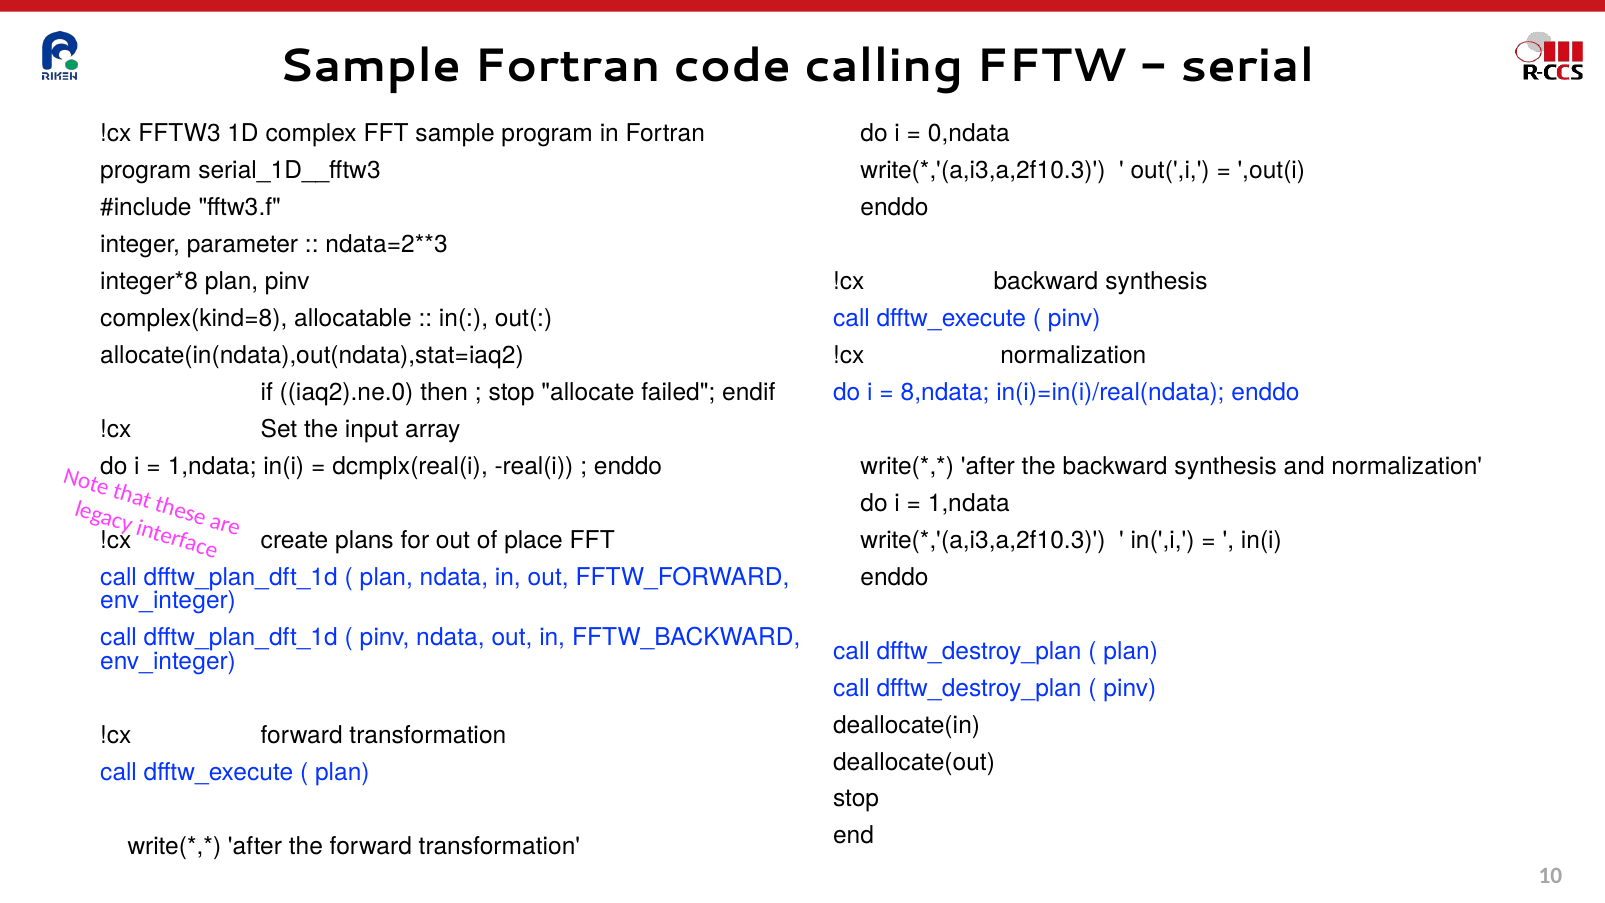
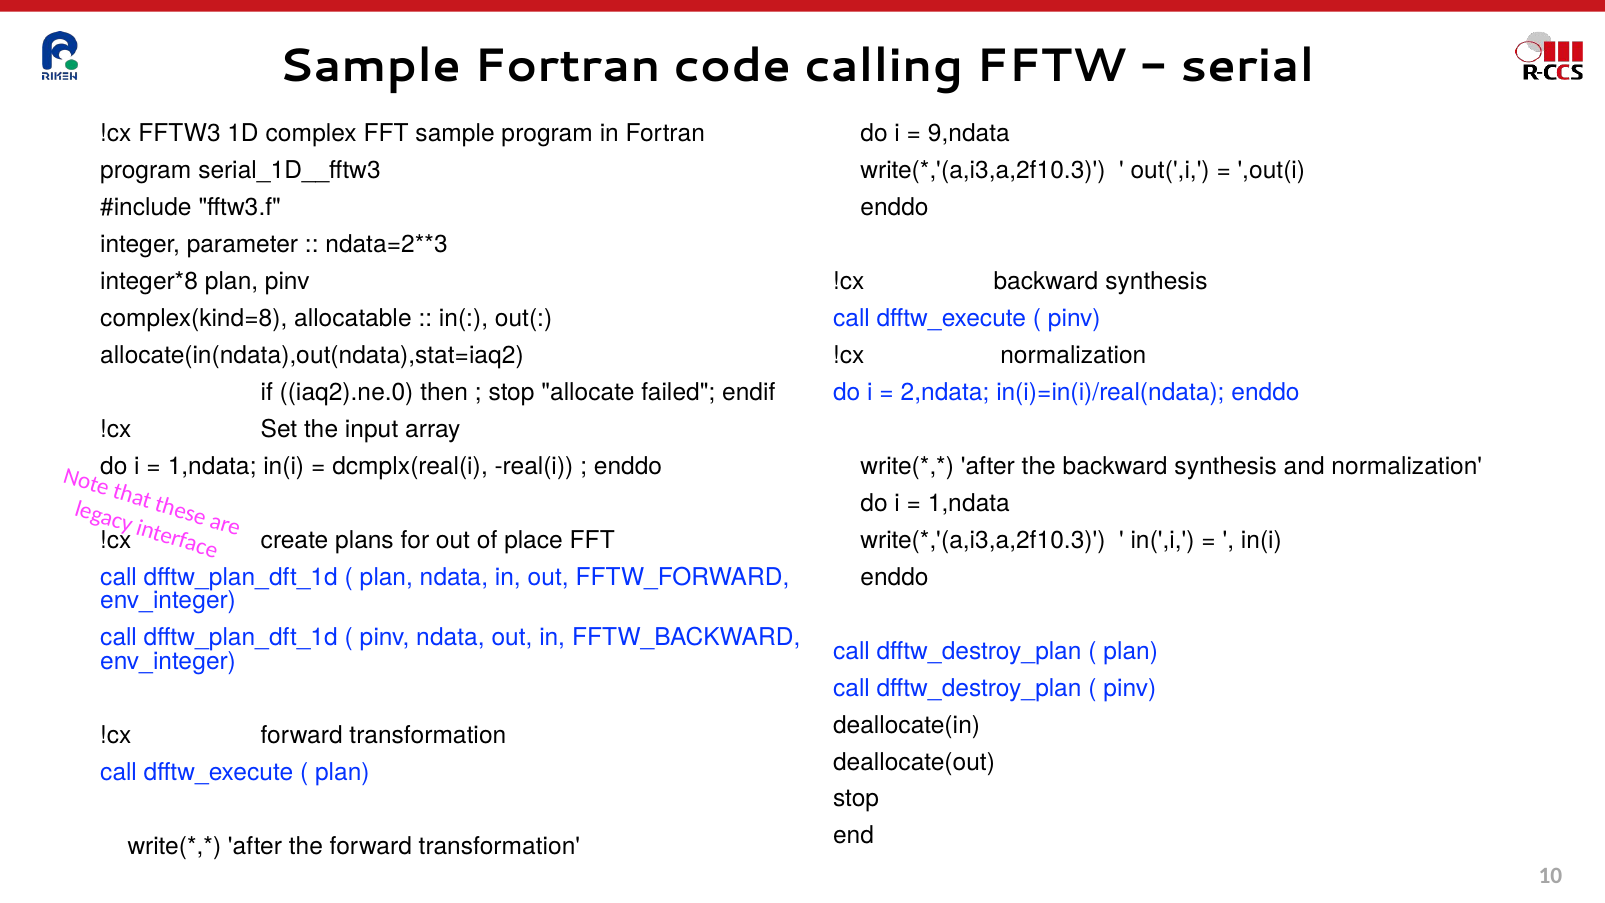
0,ndata: 0,ndata -> 9,ndata
8,ndata: 8,ndata -> 2,ndata
